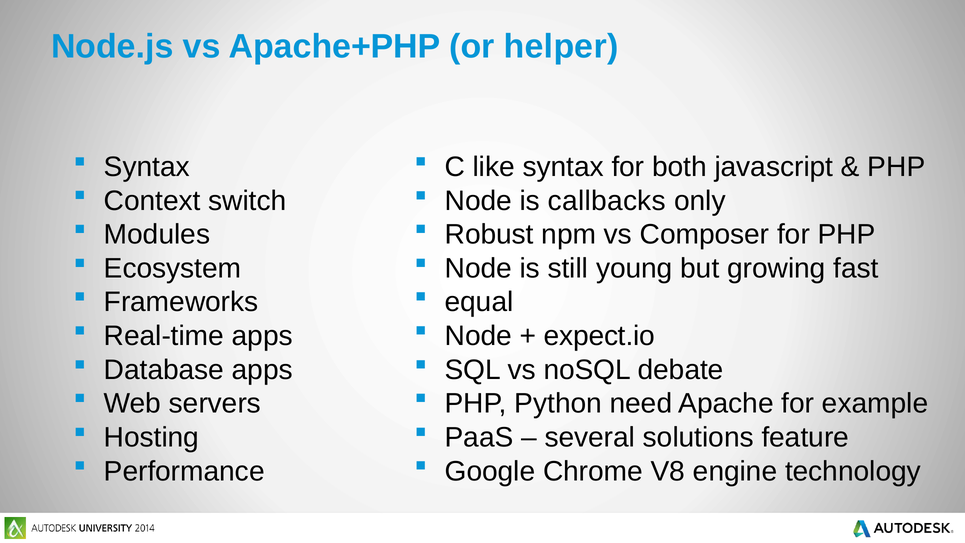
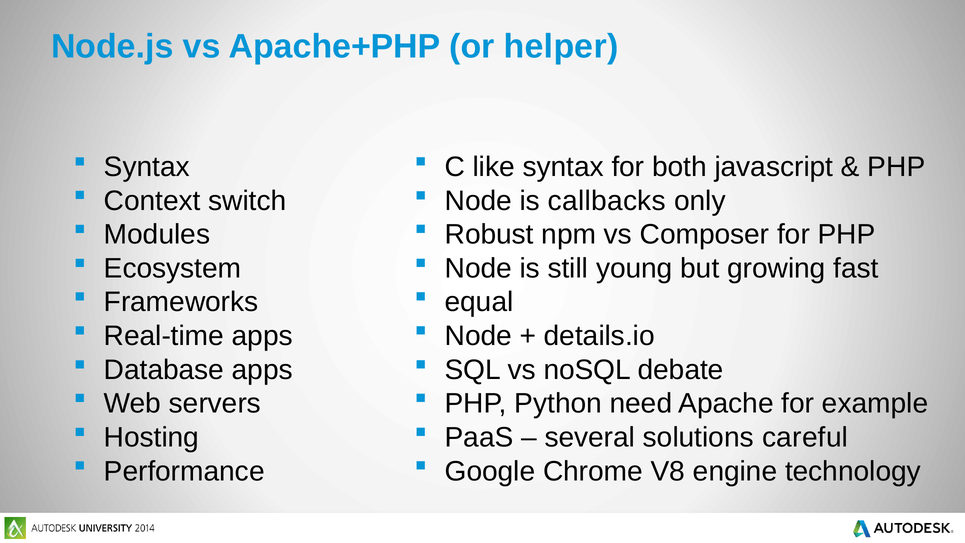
expect.io: expect.io -> details.io
feature: feature -> careful
